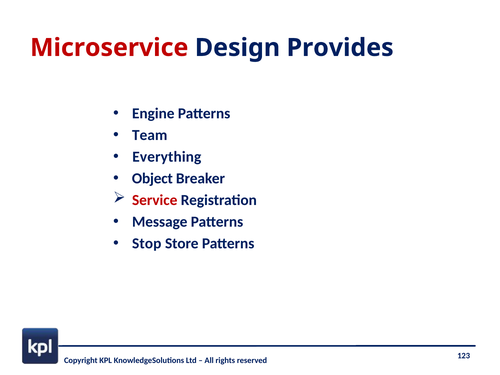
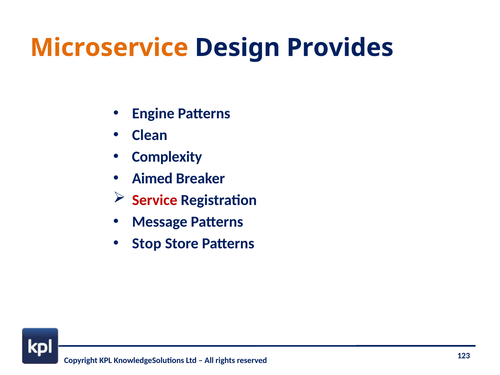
Microservice colour: red -> orange
Team: Team -> Clean
Everything: Everything -> Complexity
Object: Object -> Aimed
